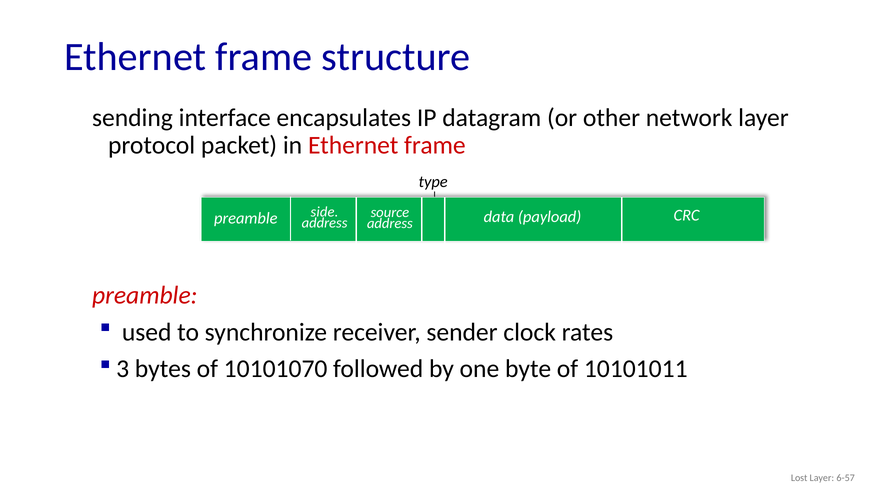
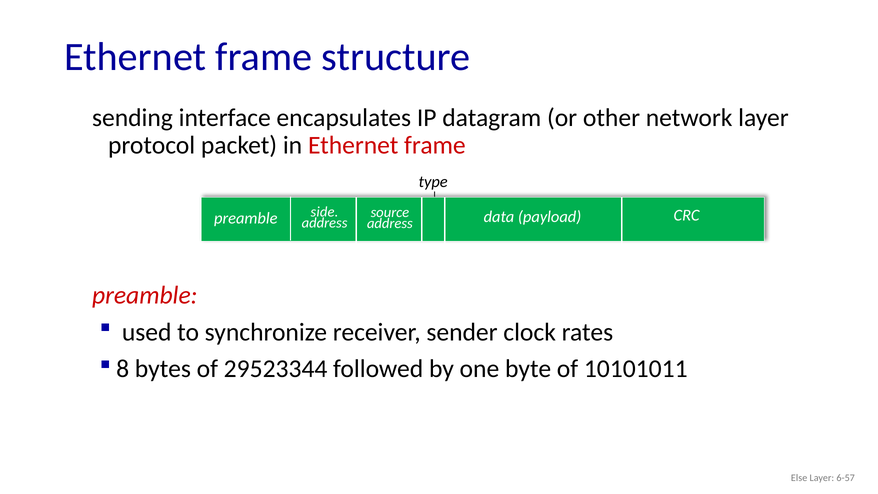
3: 3 -> 8
10101070: 10101070 -> 29523344
Lost: Lost -> Else
